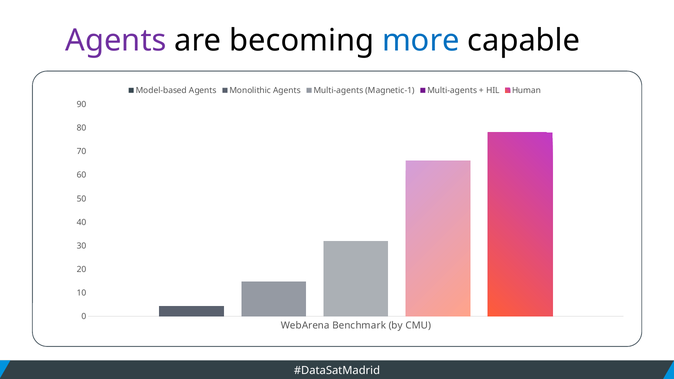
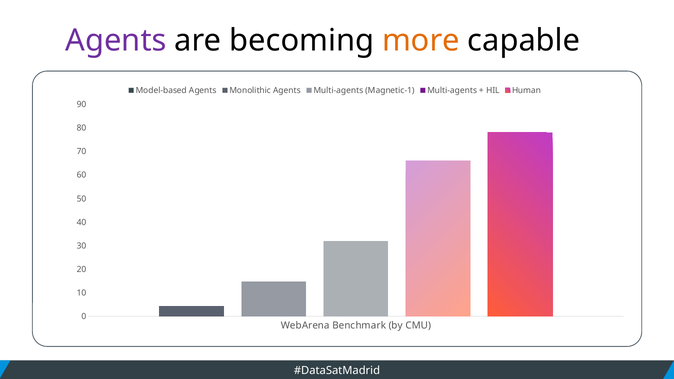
more colour: blue -> orange
